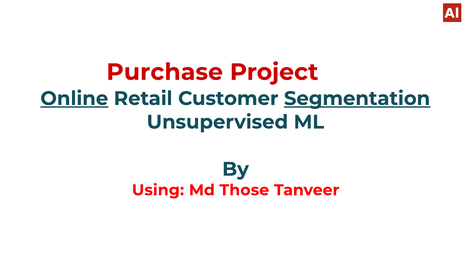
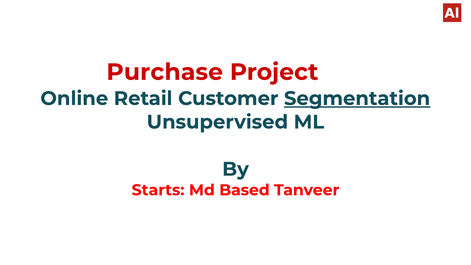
Online underline: present -> none
Using: Using -> Starts
Those: Those -> Based
